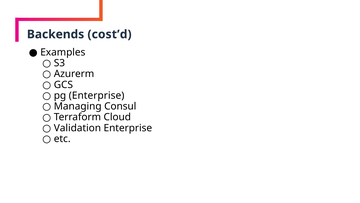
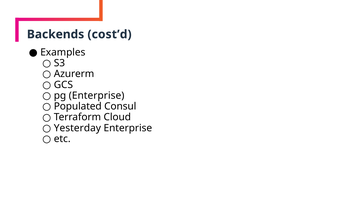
Managing: Managing -> Populated
Validation: Validation -> Yesterday
